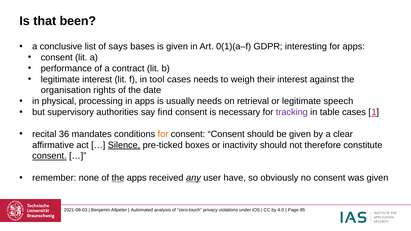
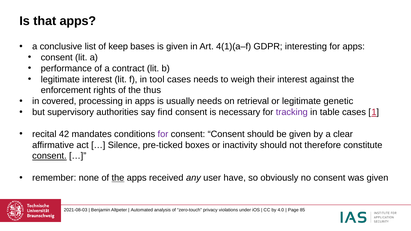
that been: been -> apps
says: says -> keep
0(1)(a–f: 0(1)(a–f -> 4(1)(a–f
organisation: organisation -> enforcement
date: date -> thus
physical: physical -> covered
speech: speech -> genetic
36: 36 -> 42
for at (163, 134) colour: orange -> purple
Silence underline: present -> none
any underline: present -> none
